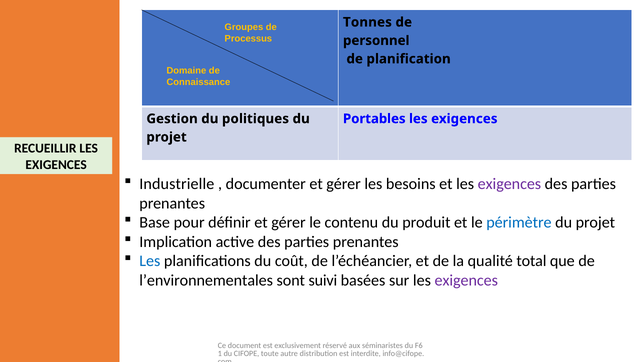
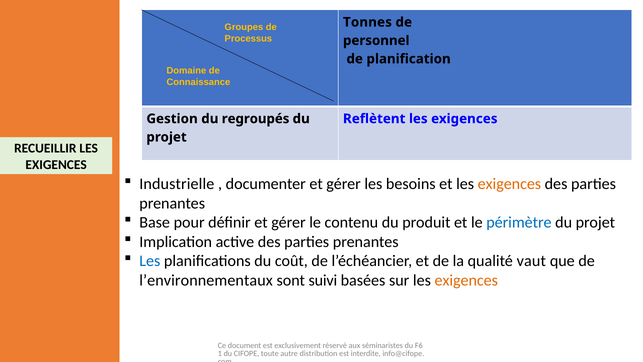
politiques: politiques -> regroupés
Portables: Portables -> Reflètent
exigences at (509, 184) colour: purple -> orange
total: total -> vaut
l’environnementales: l’environnementales -> l’environnementaux
exigences at (466, 280) colour: purple -> orange
